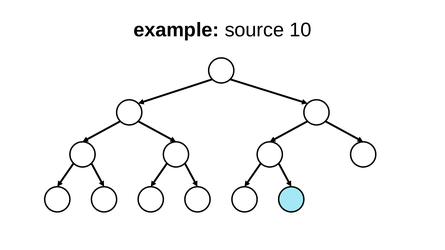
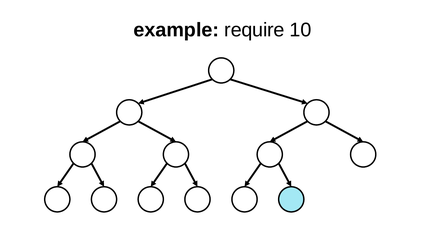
source: source -> require
